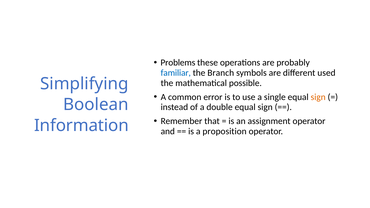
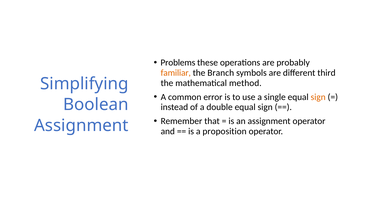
familiar colour: blue -> orange
used: used -> third
possible: possible -> method
Information at (81, 126): Information -> Assignment
